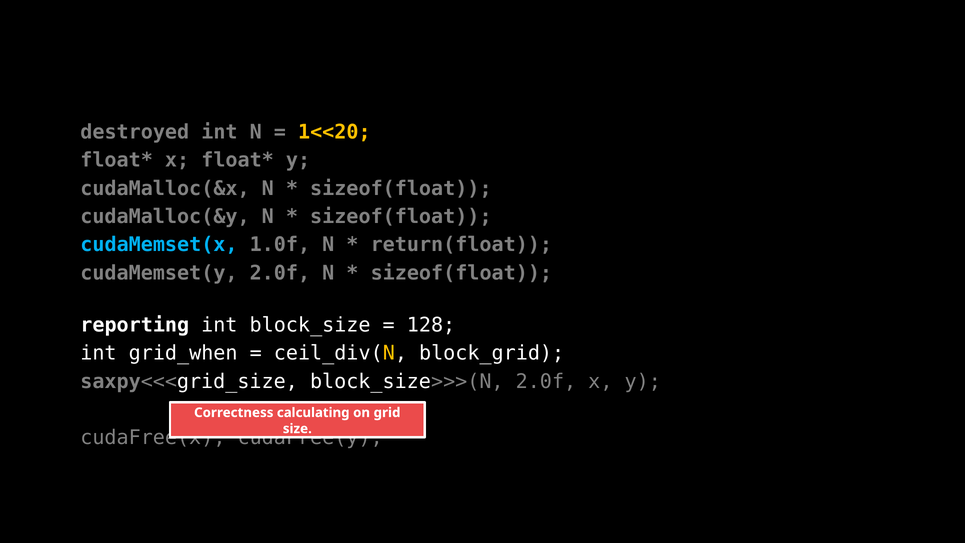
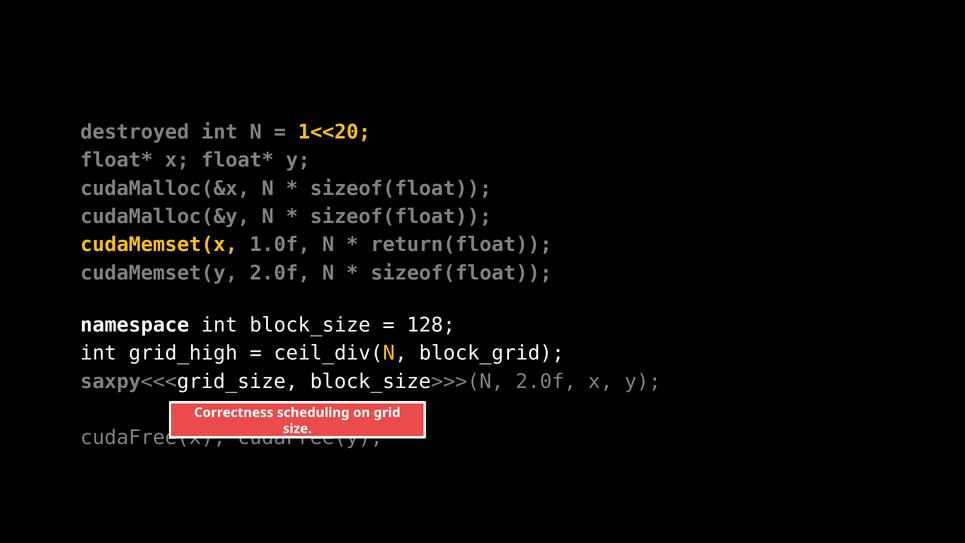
cudaMemset(x colour: light blue -> yellow
reporting: reporting -> namespace
grid_when: grid_when -> grid_high
calculating: calculating -> scheduling
